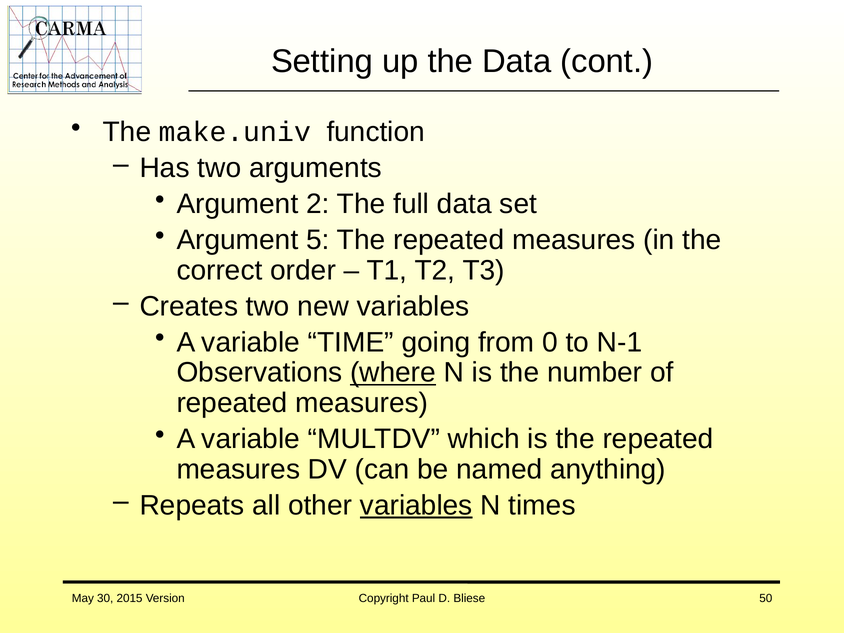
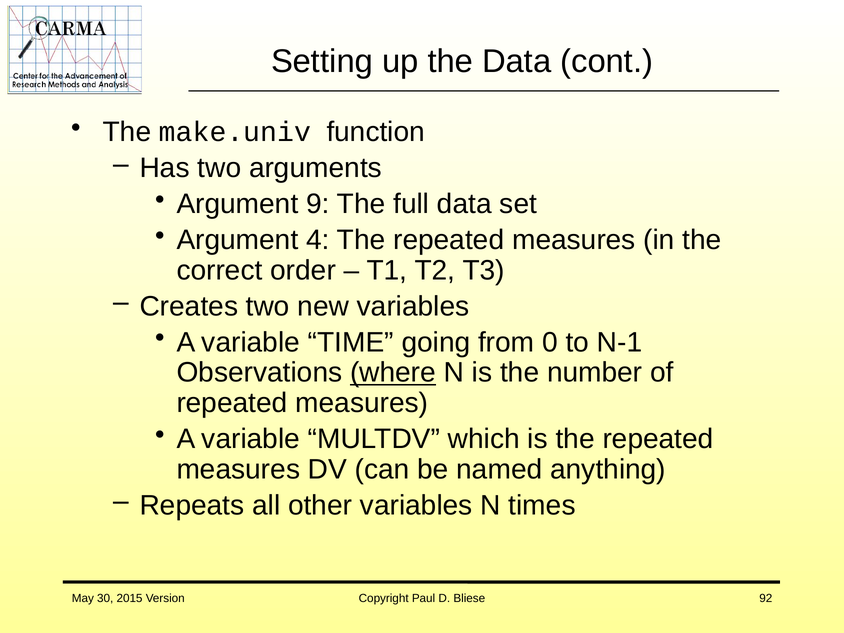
2: 2 -> 9
5: 5 -> 4
variables at (416, 505) underline: present -> none
50: 50 -> 92
